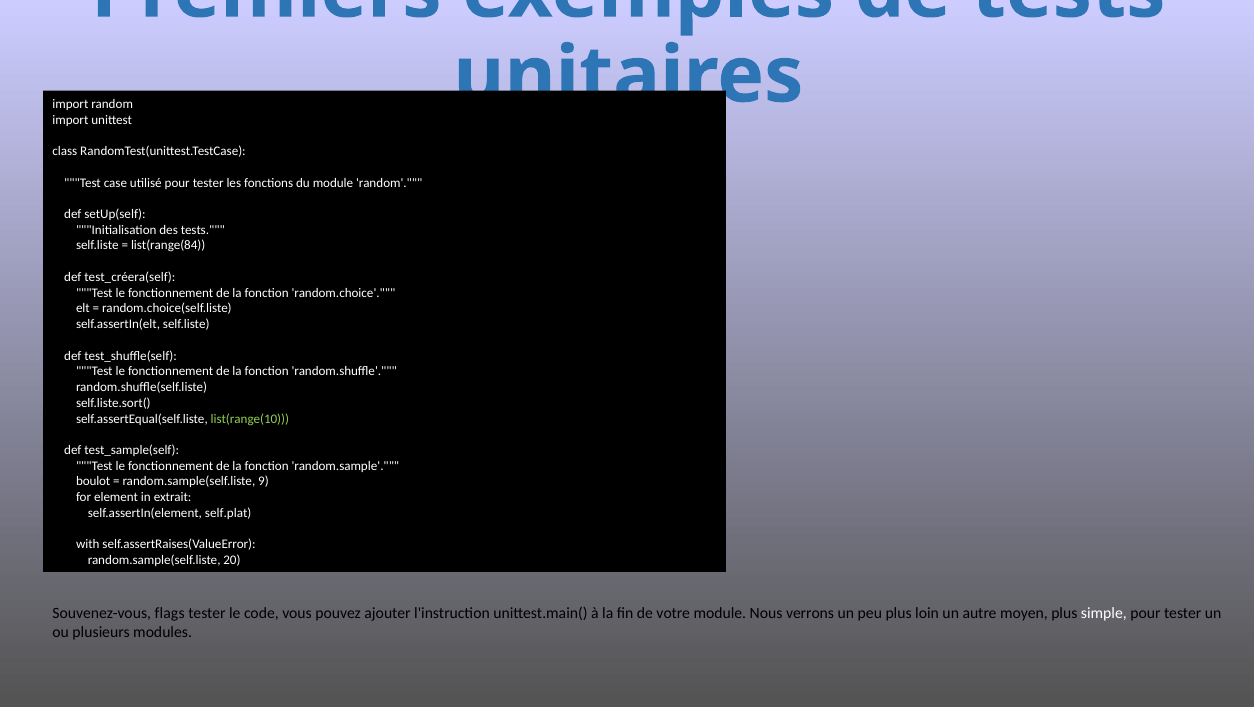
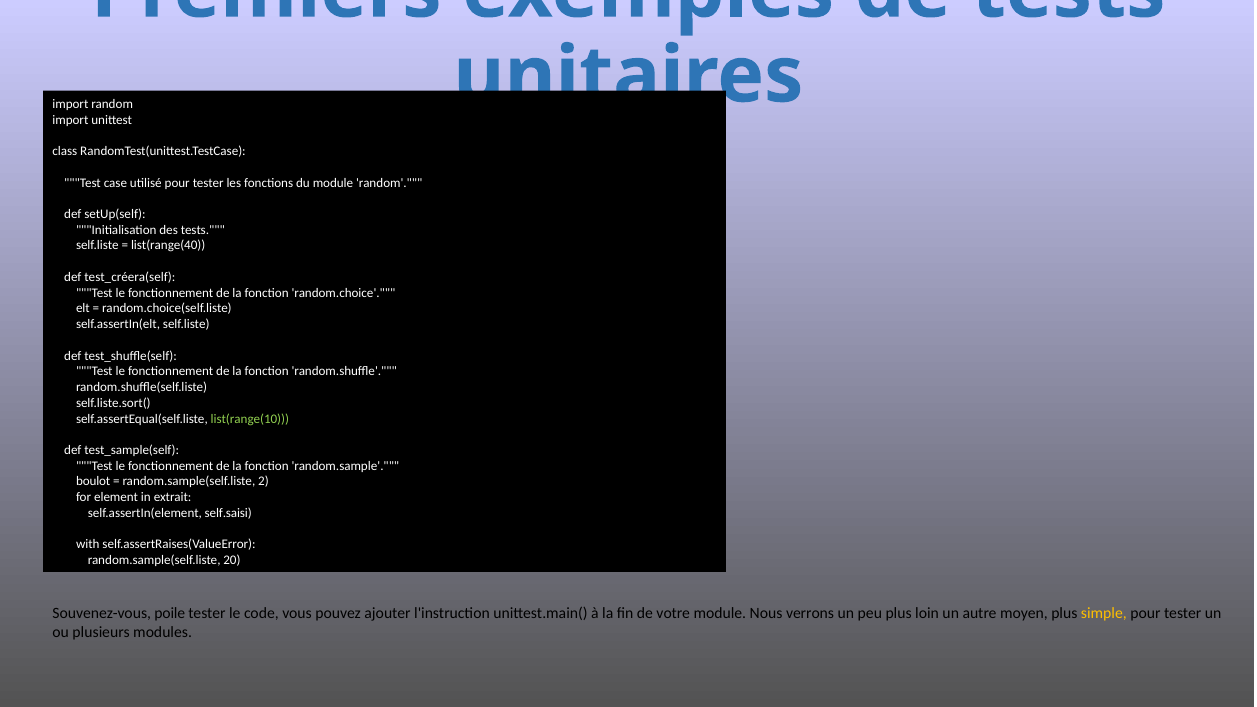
list(range(84: list(range(84 -> list(range(40
9: 9 -> 2
self.plat: self.plat -> self.saisi
flags: flags -> poile
simple colour: white -> yellow
